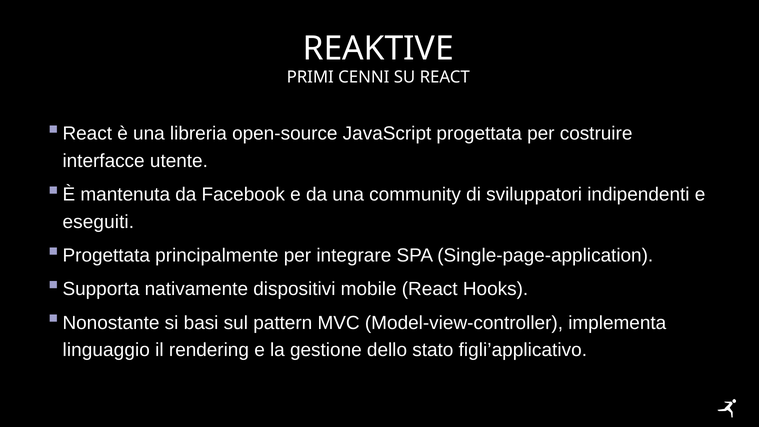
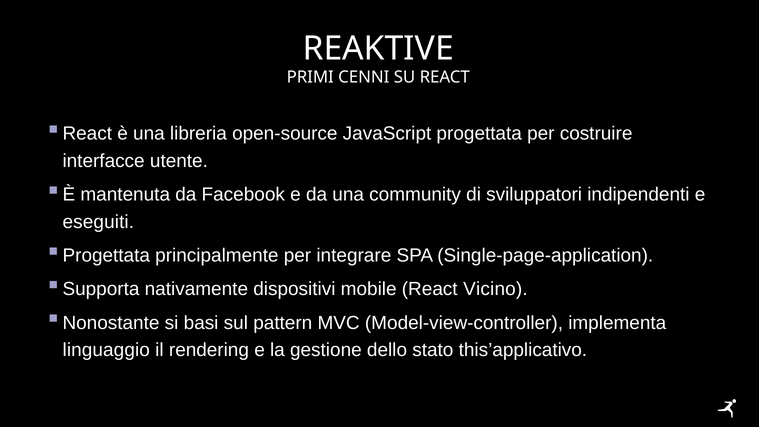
Hooks: Hooks -> Vicino
figli’applicativo: figli’applicativo -> this’applicativo
